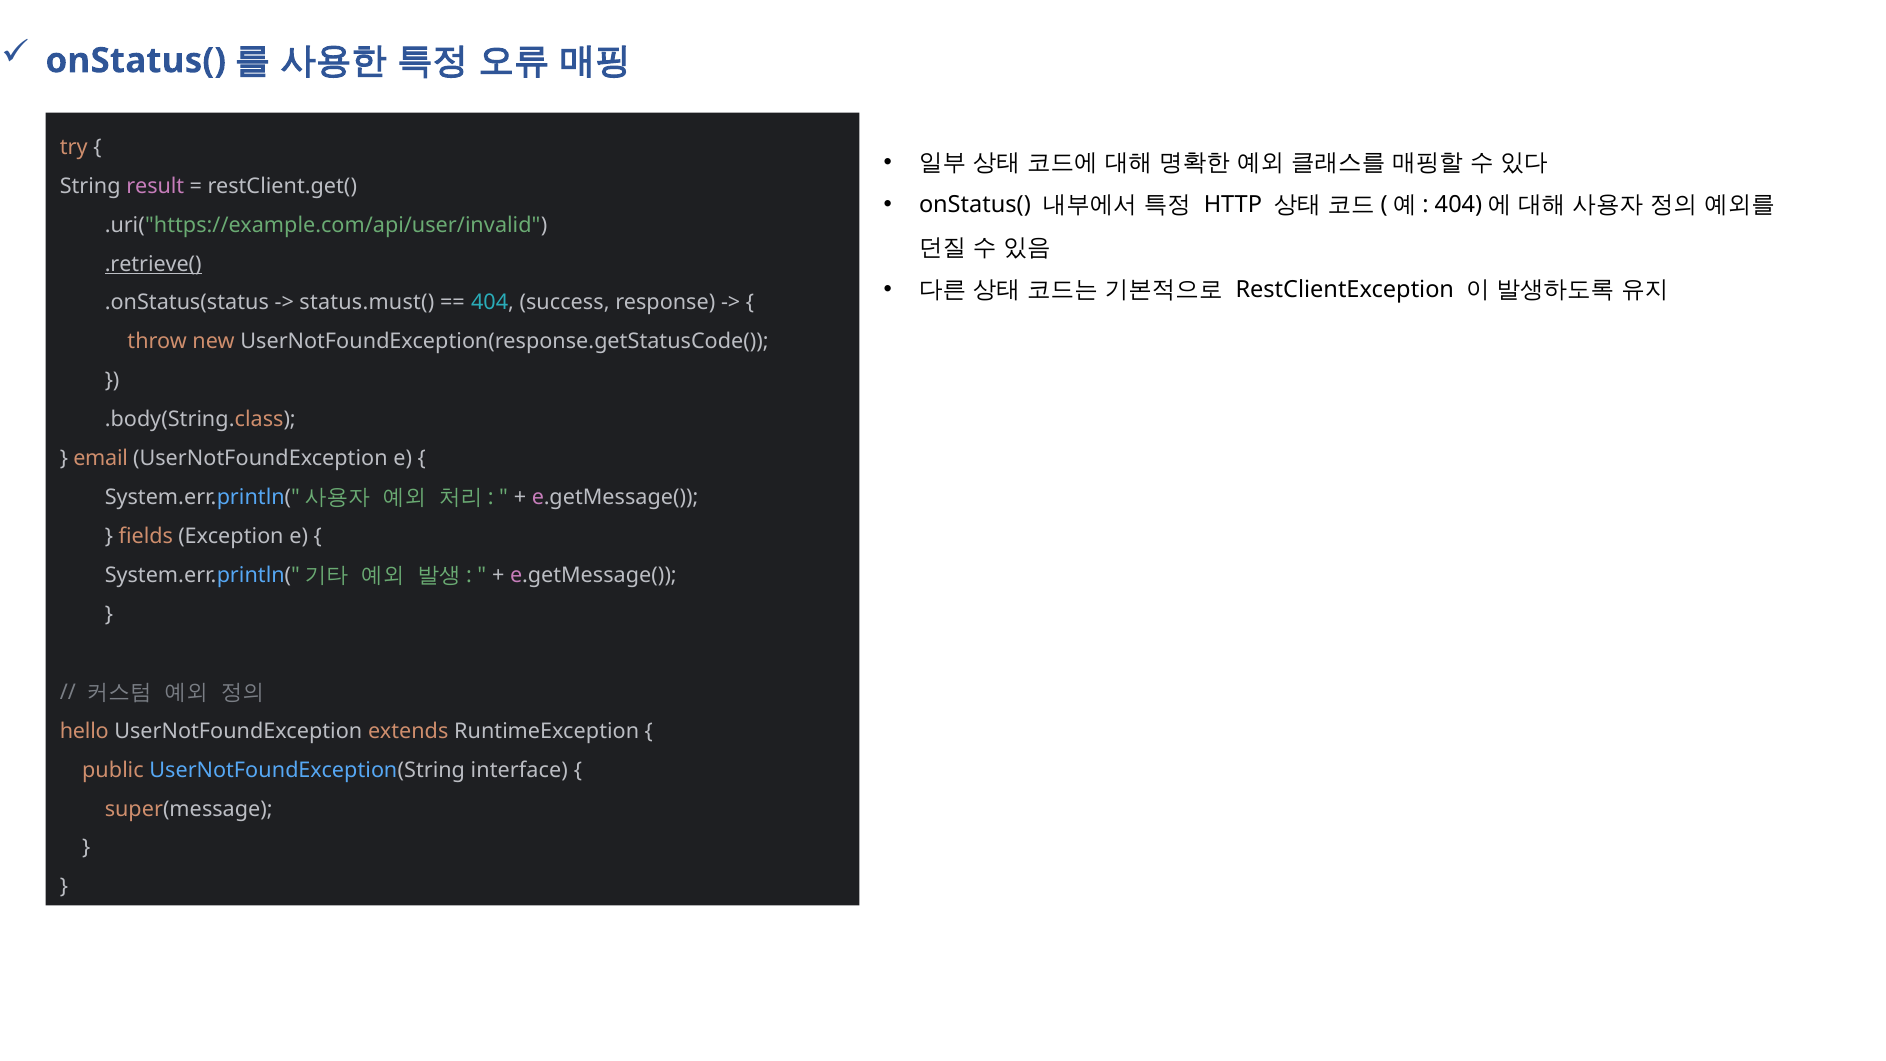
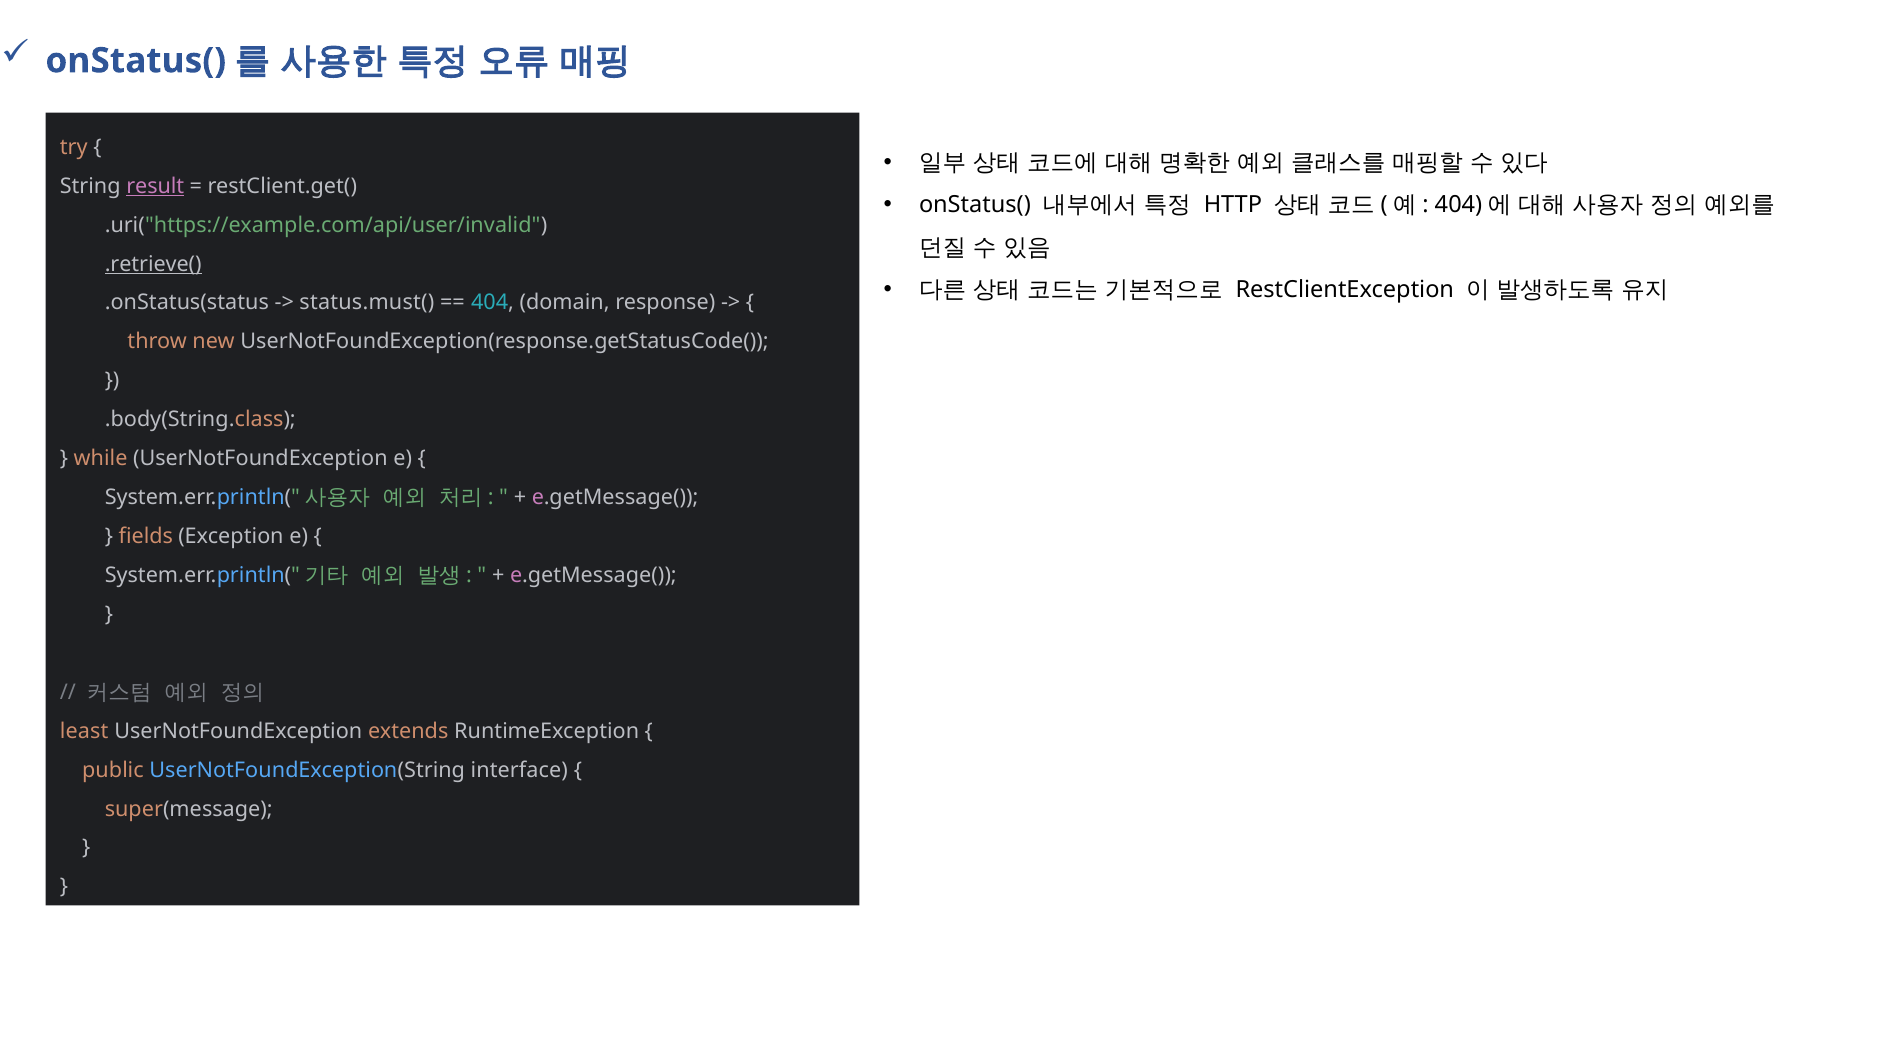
result underline: none -> present
success: success -> domain
email: email -> while
hello: hello -> least
